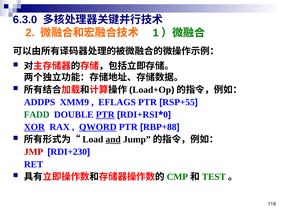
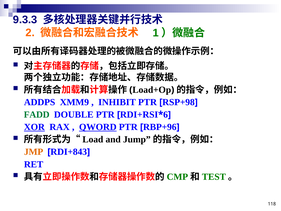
6.3.0: 6.3.0 -> 9.3.3
EFLAGS: EFLAGS -> INHIBIT
RSP+55: RSP+55 -> RSP+98
PTR at (105, 114) underline: present -> none
0: 0 -> 6
RBP+88: RBP+88 -> RBP+96
and underline: present -> none
JMP colour: red -> orange
RDI+230: RDI+230 -> RDI+843
